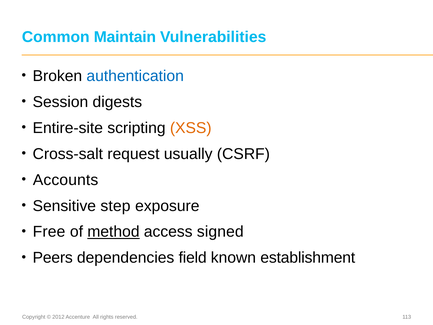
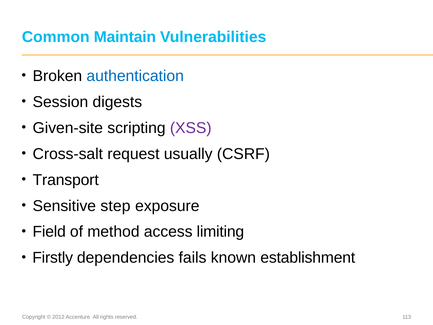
Entire-site: Entire-site -> Given-site
XSS colour: orange -> purple
Accounts: Accounts -> Transport
Free: Free -> Field
method underline: present -> none
signed: signed -> limiting
Peers: Peers -> Firstly
field: field -> fails
